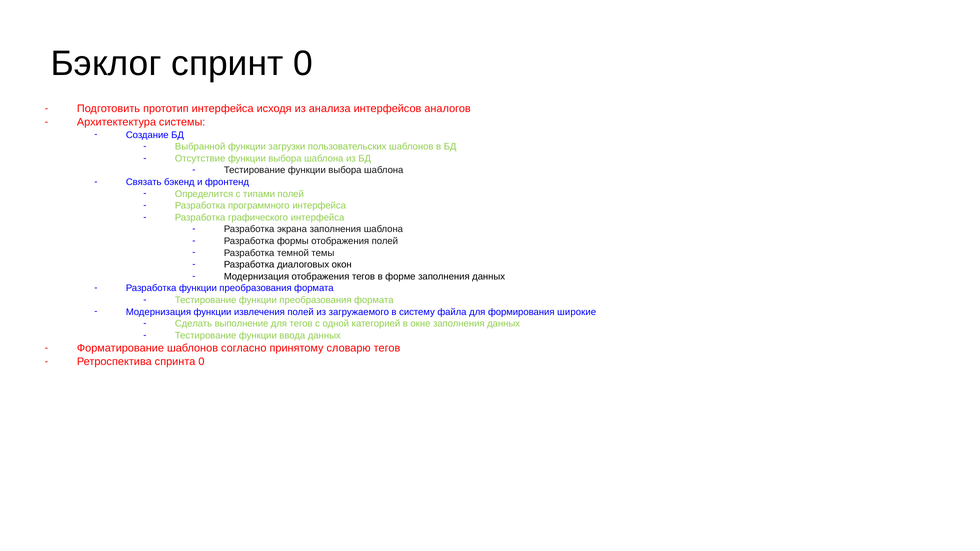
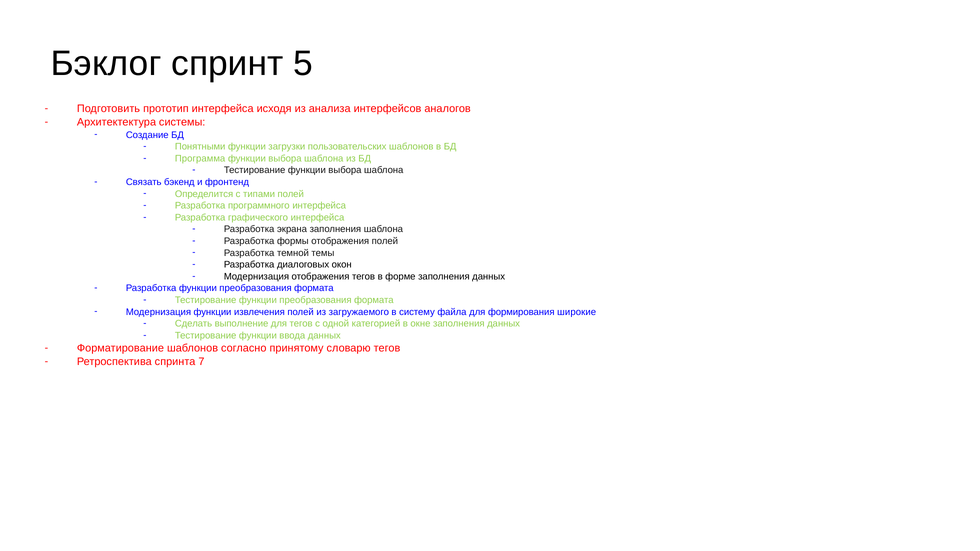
спринт 0: 0 -> 5
Выбранной: Выбранной -> Понятными
Отсутствие: Отсутствие -> Программа
спринта 0: 0 -> 7
